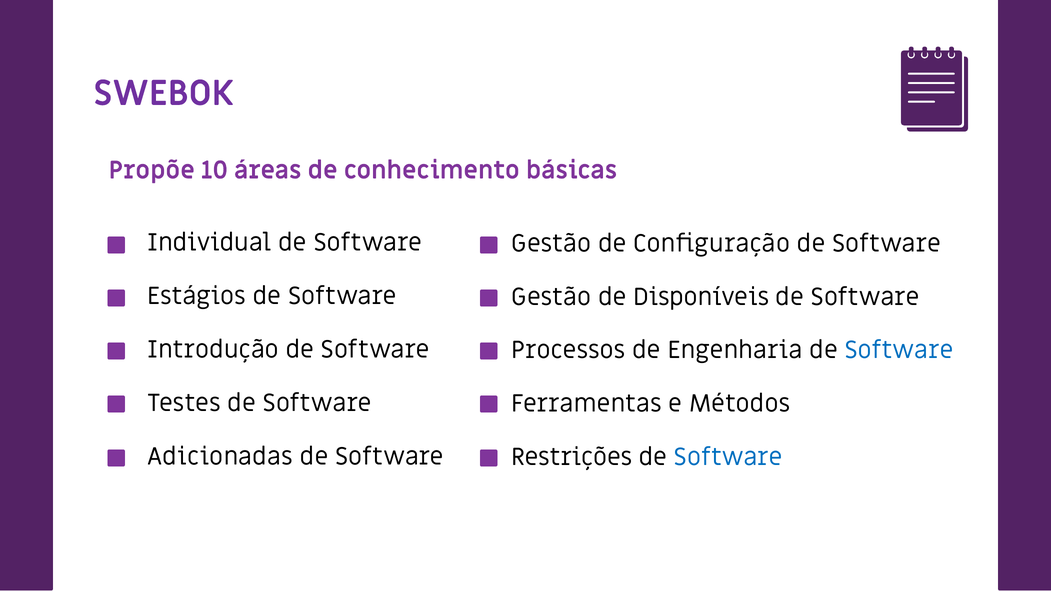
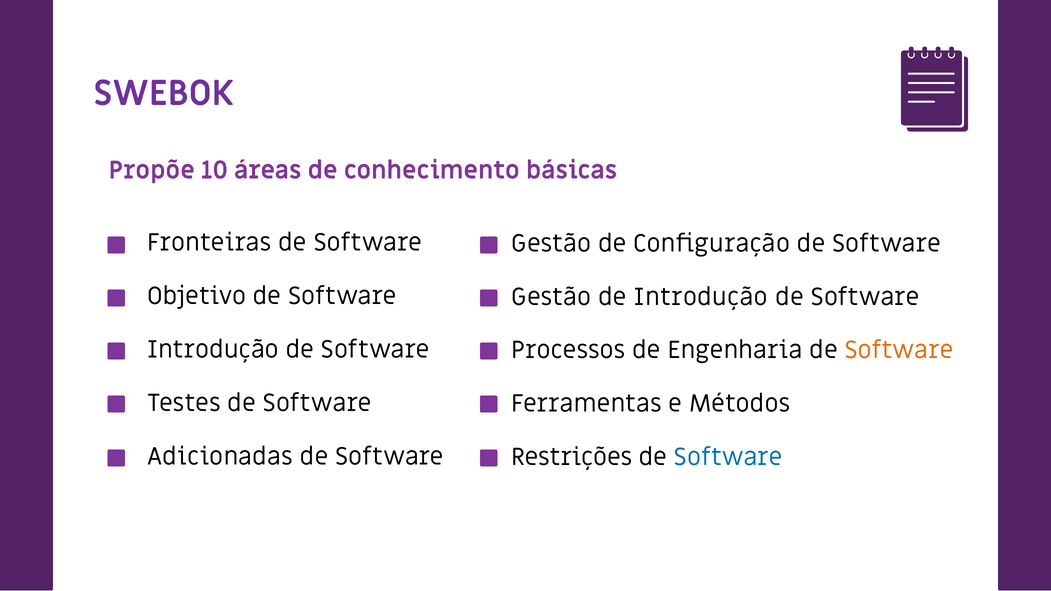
Individual: Individual -> Fronteiras
Estágios: Estágios -> Objetivo
de Disponíveis: Disponíveis -> Introdução
Software at (899, 350) colour: blue -> orange
